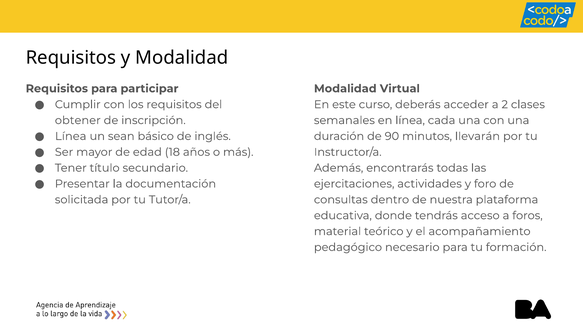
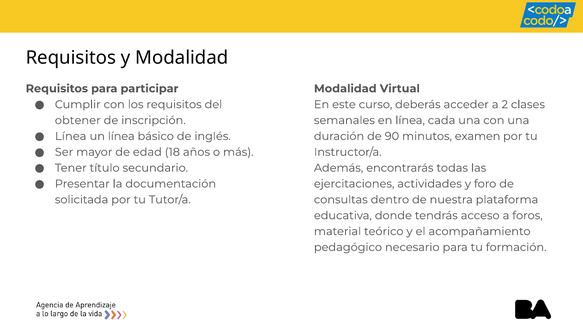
un sean: sean -> línea
llevarán: llevarán -> examen
